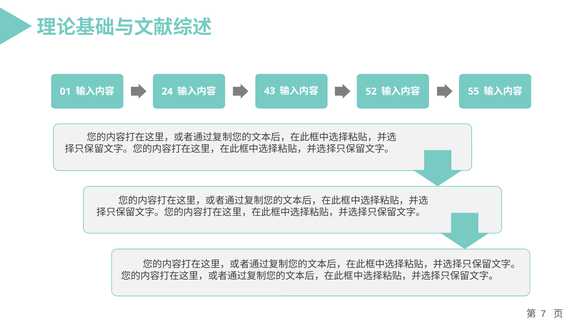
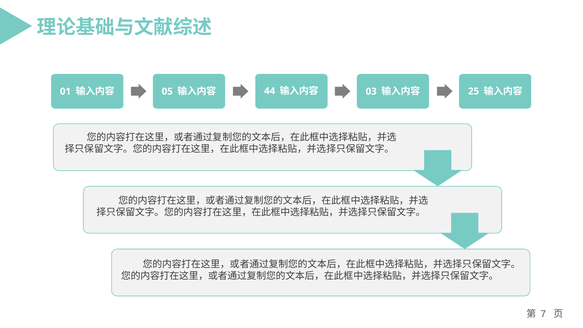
24: 24 -> 05
43: 43 -> 44
52: 52 -> 03
55: 55 -> 25
